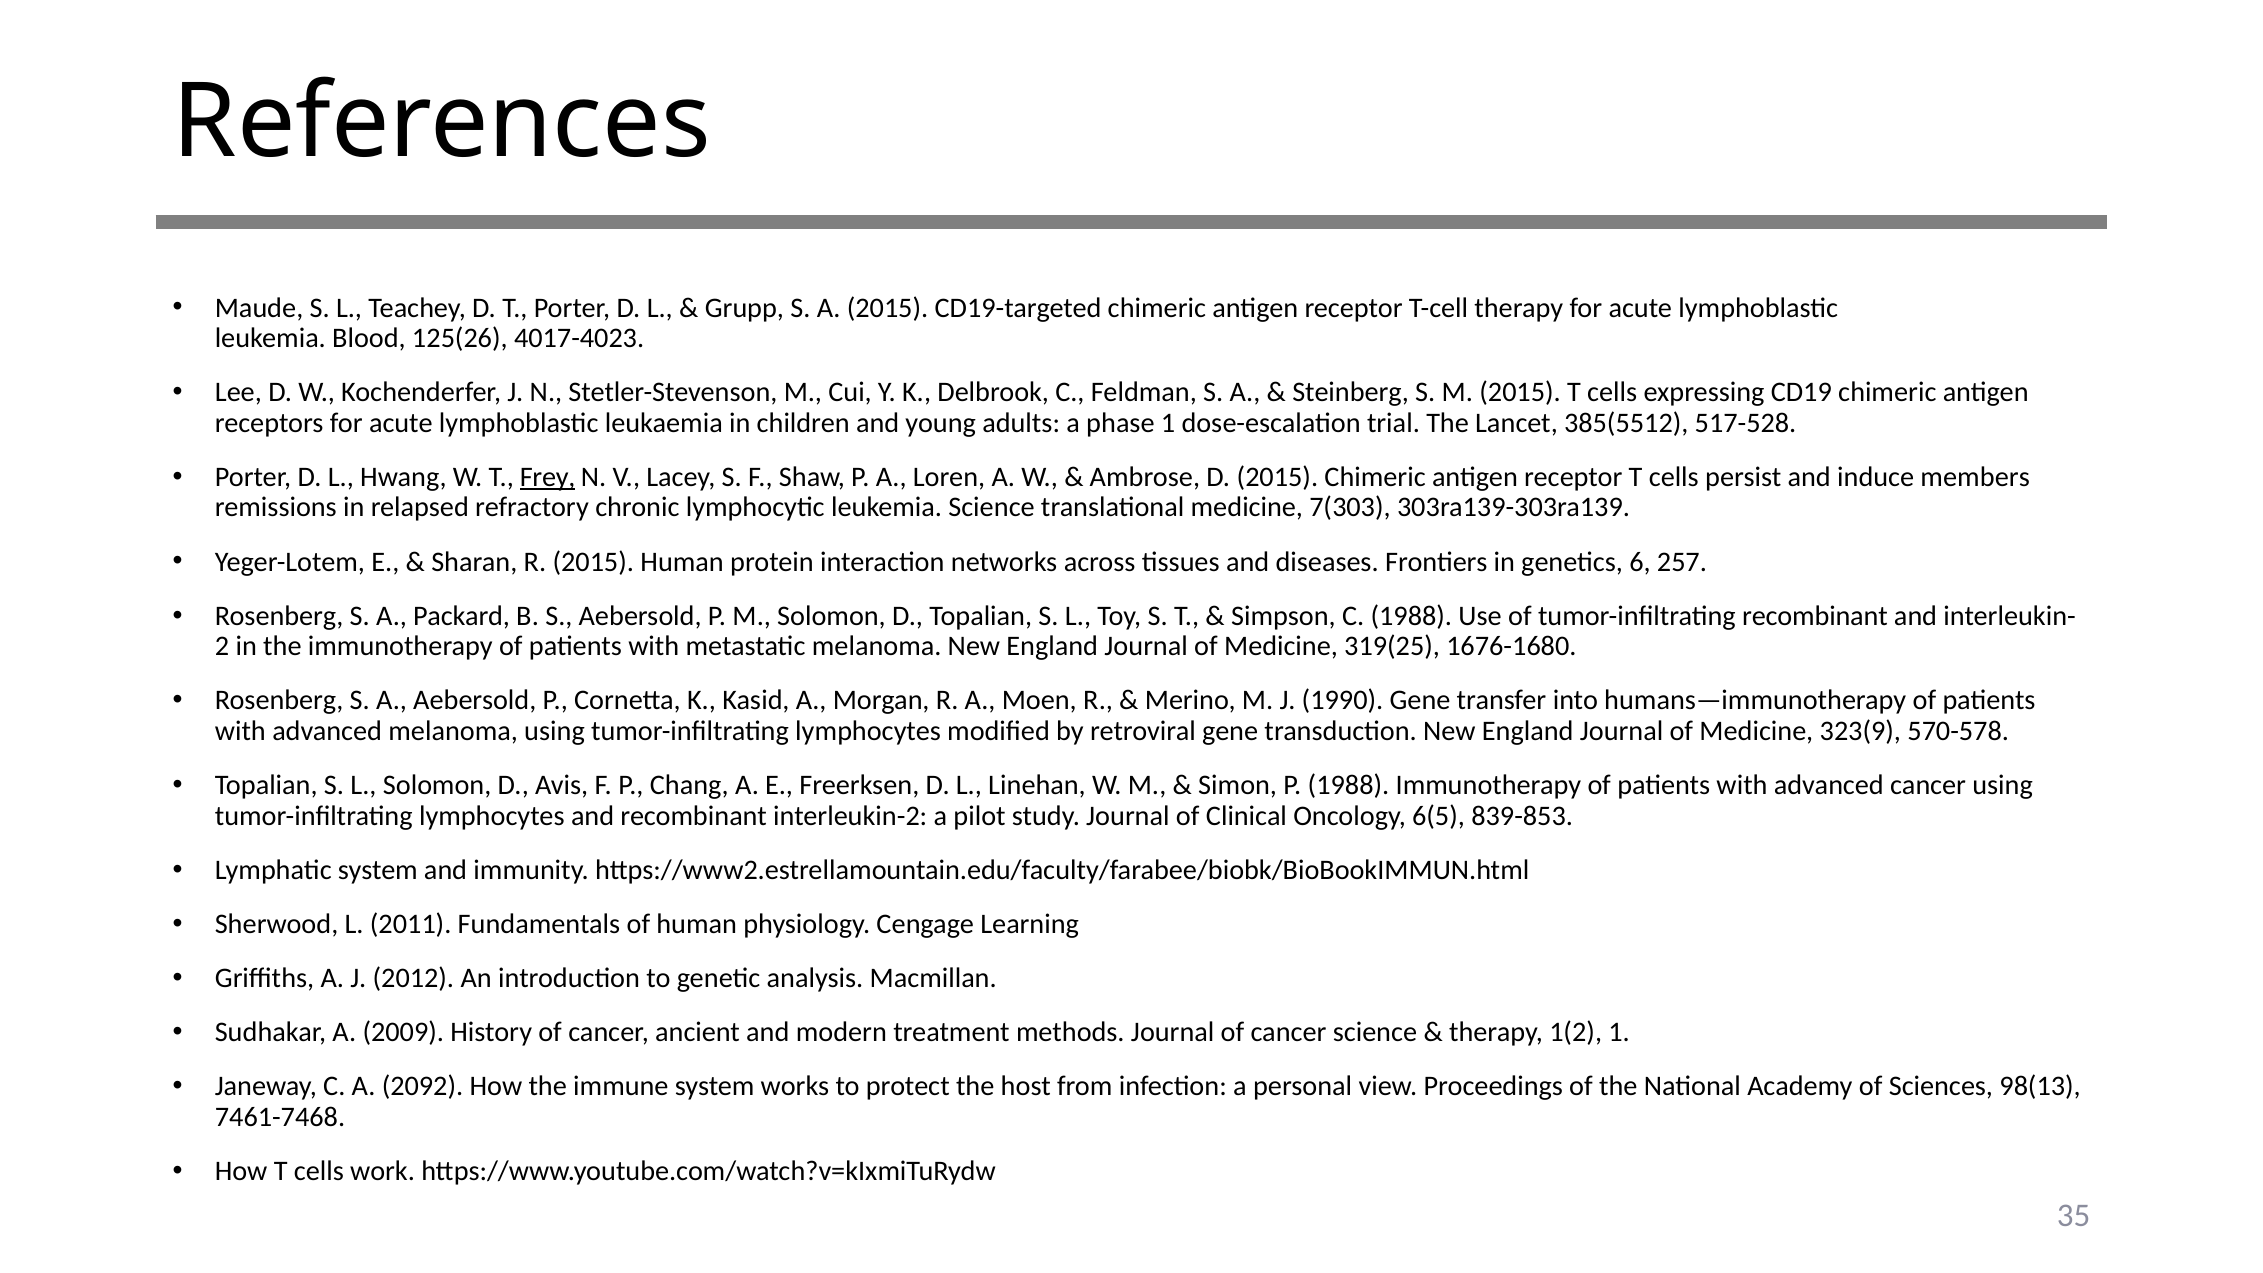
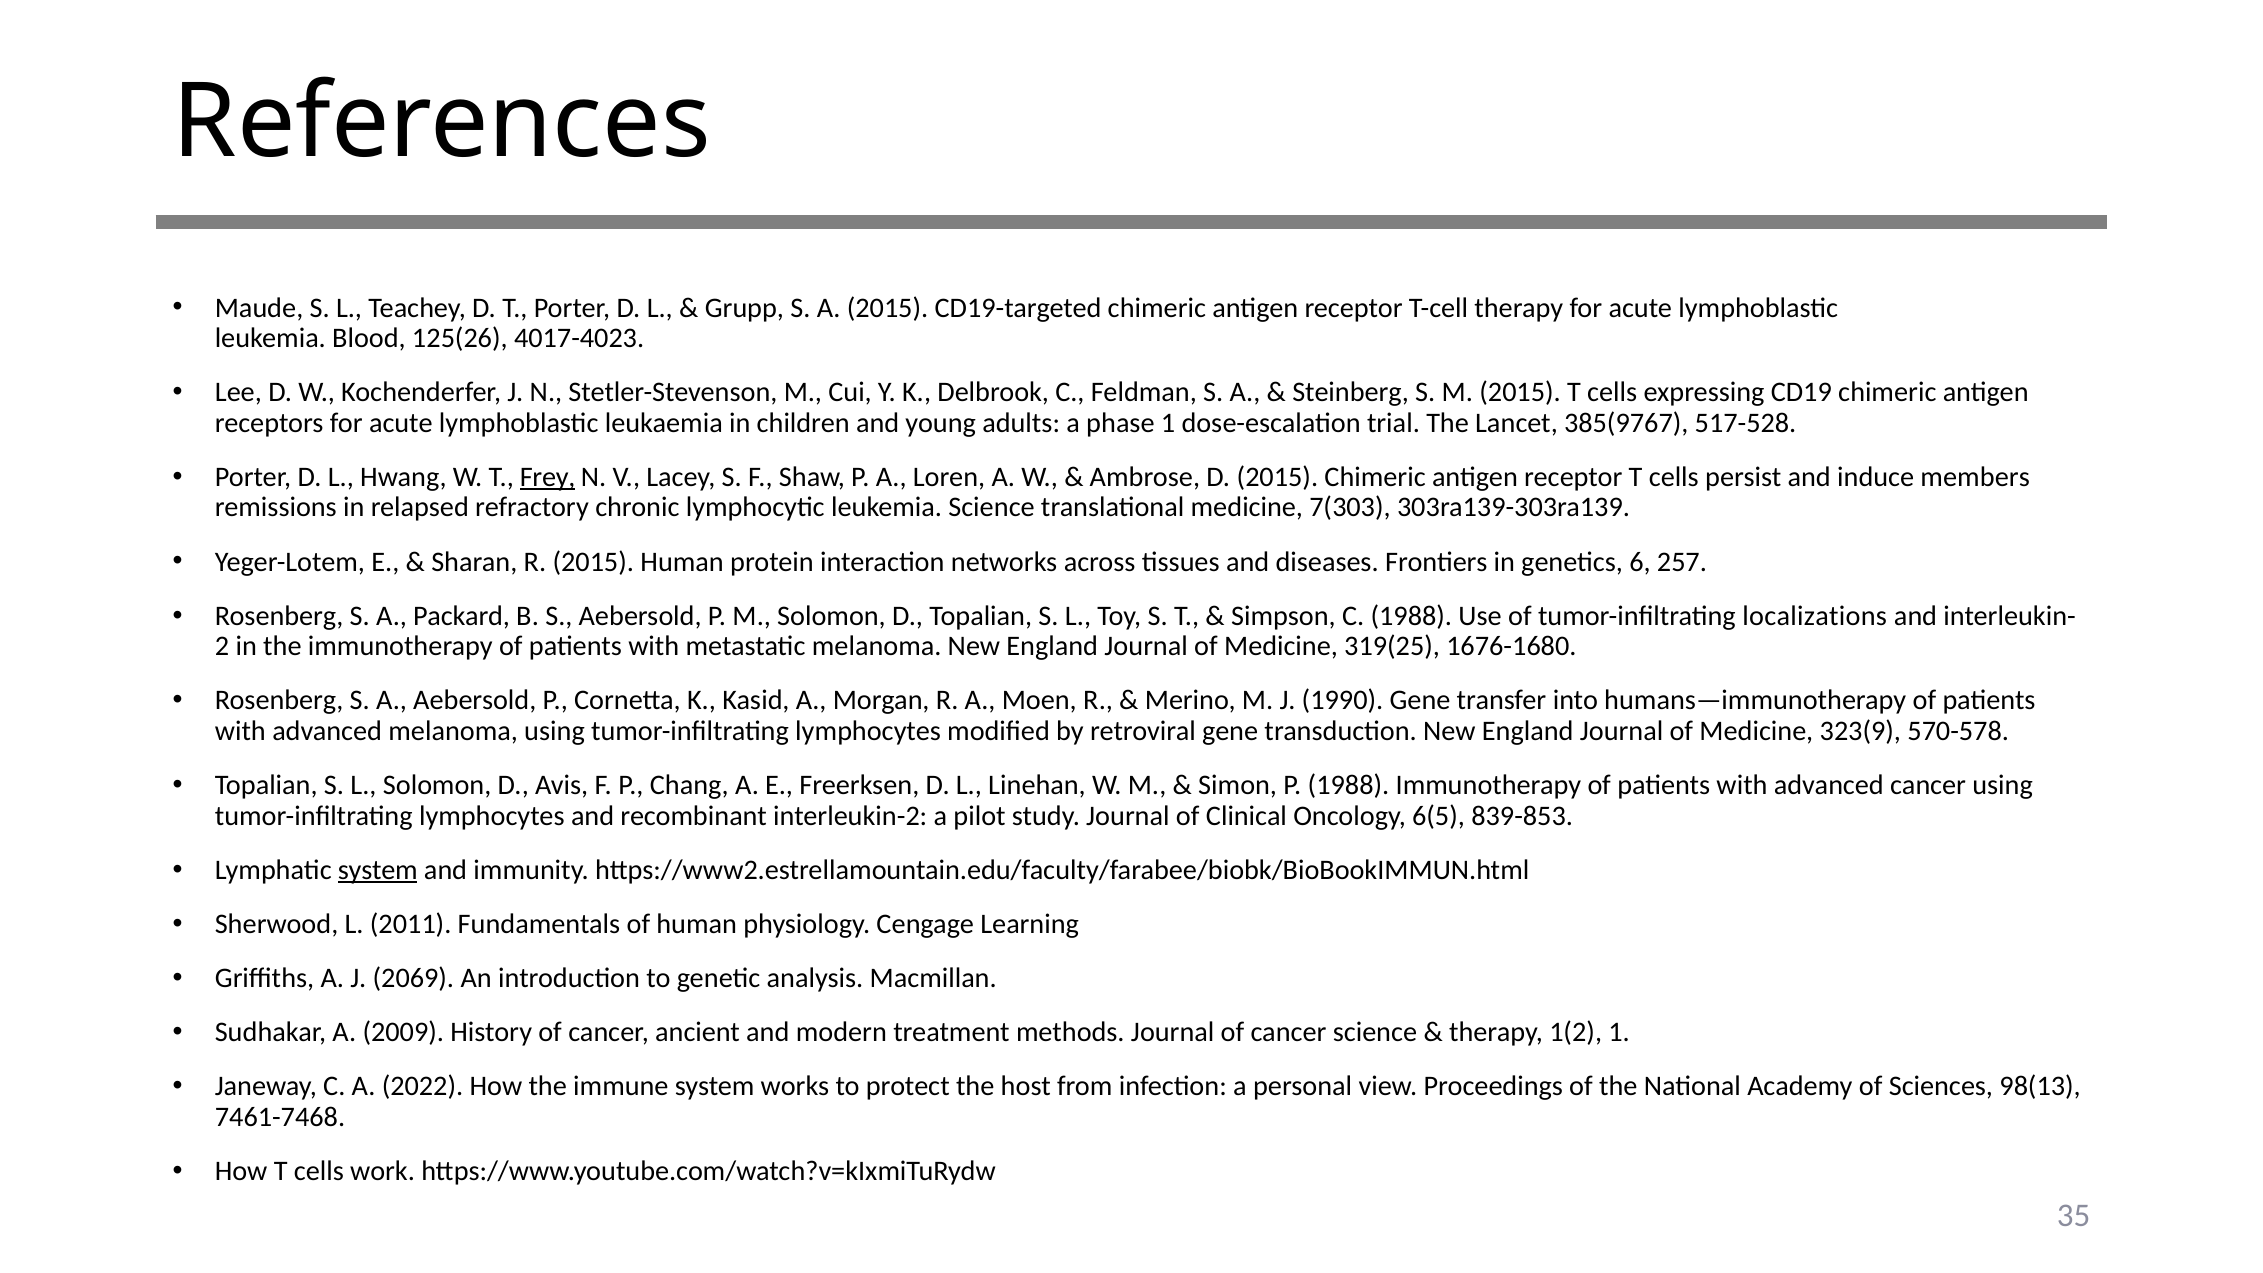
385(5512: 385(5512 -> 385(9767
tumor-infiltrating recombinant: recombinant -> localizations
system at (378, 870) underline: none -> present
2012: 2012 -> 2069
2092: 2092 -> 2022
